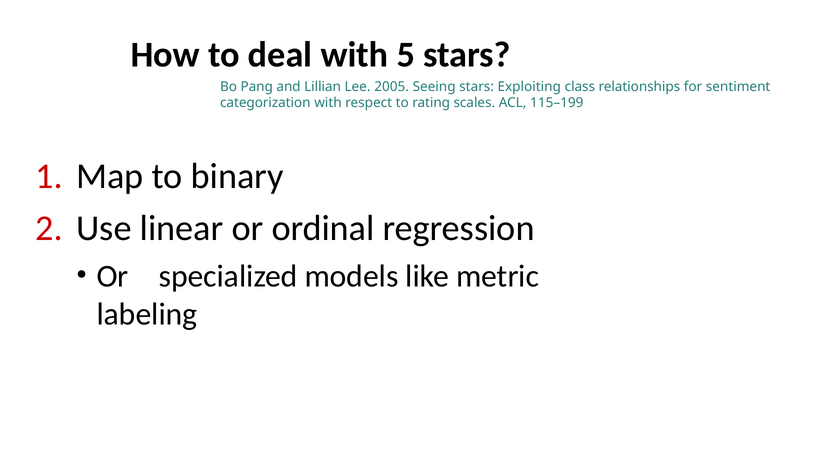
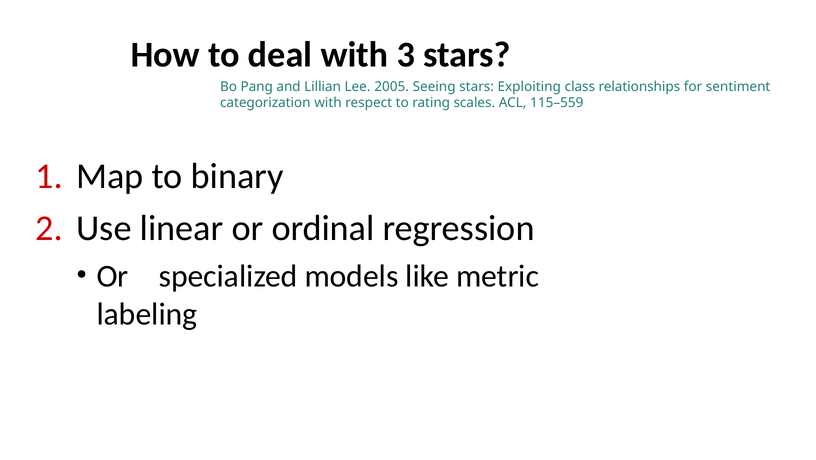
5: 5 -> 3
115–199: 115–199 -> 115–559
